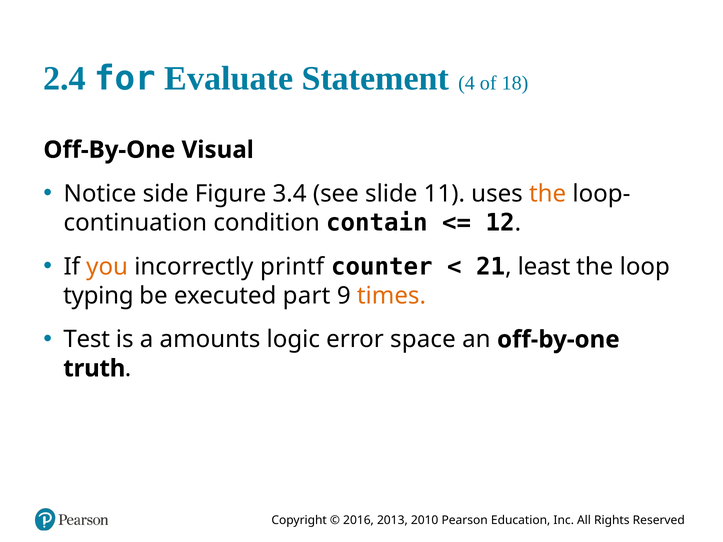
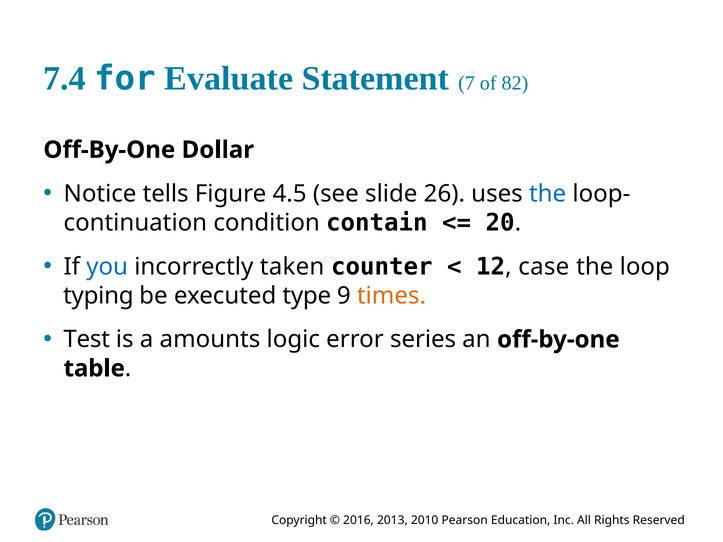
2.4: 2.4 -> 7.4
4: 4 -> 7
18: 18 -> 82
Visual: Visual -> Dollar
side: side -> tells
3.4: 3.4 -> 4.5
11: 11 -> 26
the at (548, 194) colour: orange -> blue
12: 12 -> 20
you colour: orange -> blue
printf: printf -> taken
21: 21 -> 12
least: least -> case
part: part -> type
space: space -> series
truth: truth -> table
